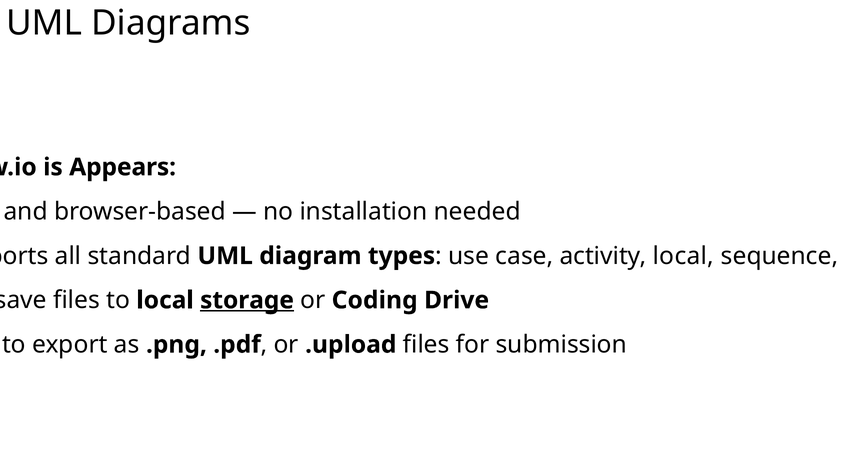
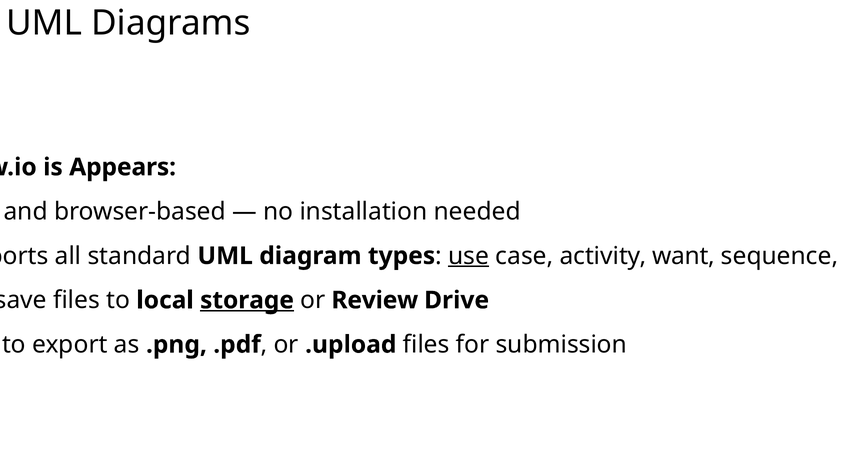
use underline: none -> present
activity local: local -> want
Coding: Coding -> Review
